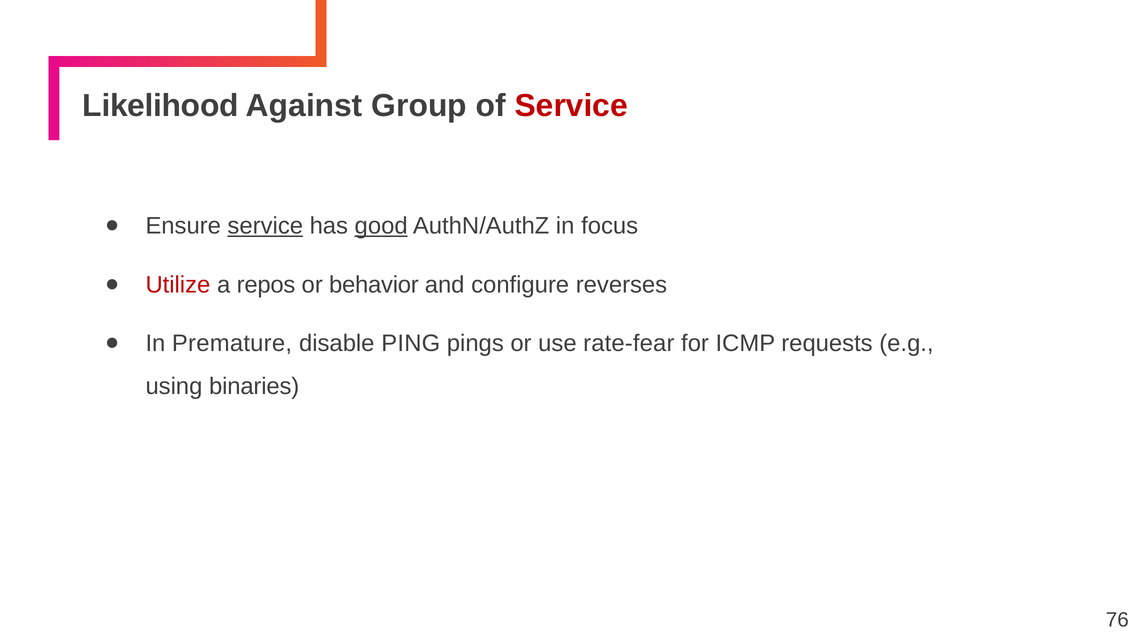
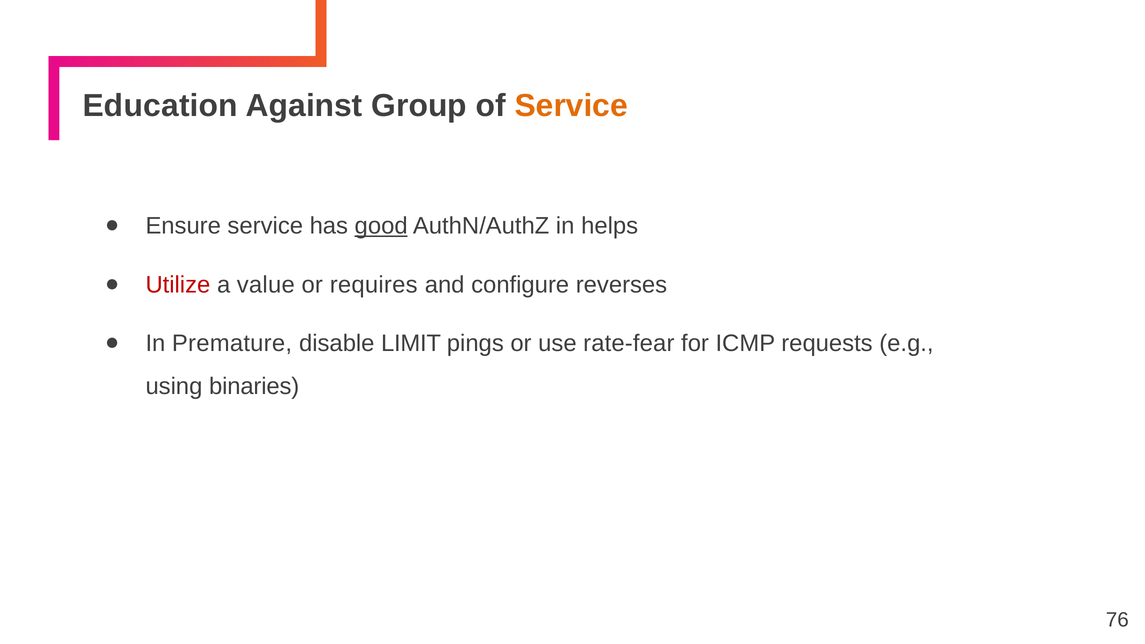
Likelihood: Likelihood -> Education
Service at (571, 106) colour: red -> orange
service at (265, 226) underline: present -> none
focus: focus -> helps
repos: repos -> value
behavior: behavior -> requires
PING: PING -> LIMIT
